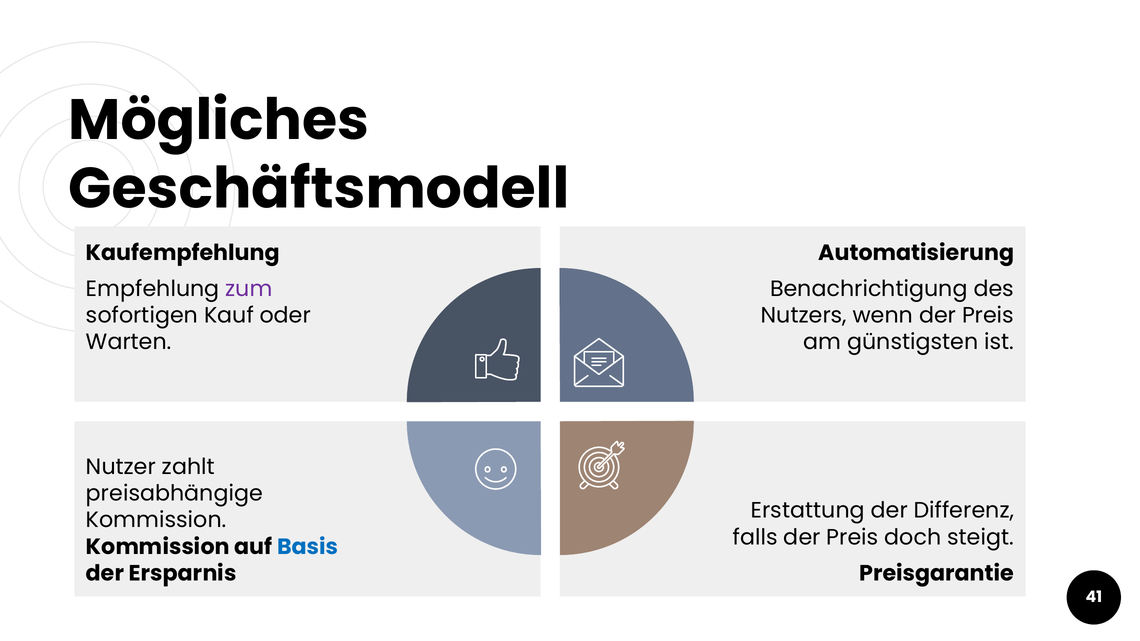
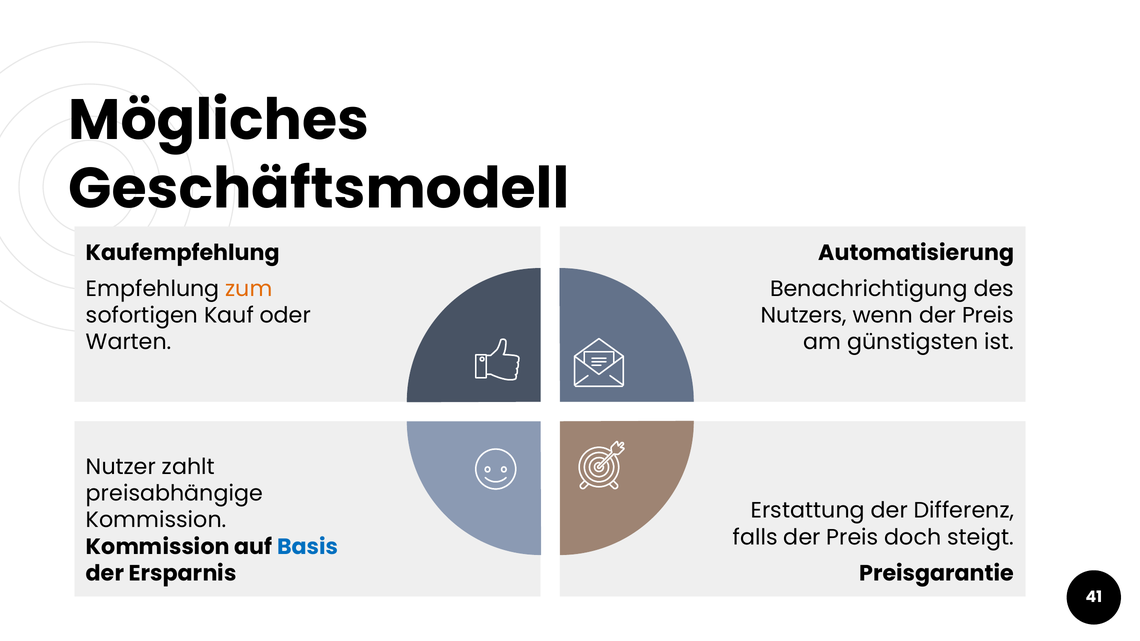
zum colour: purple -> orange
